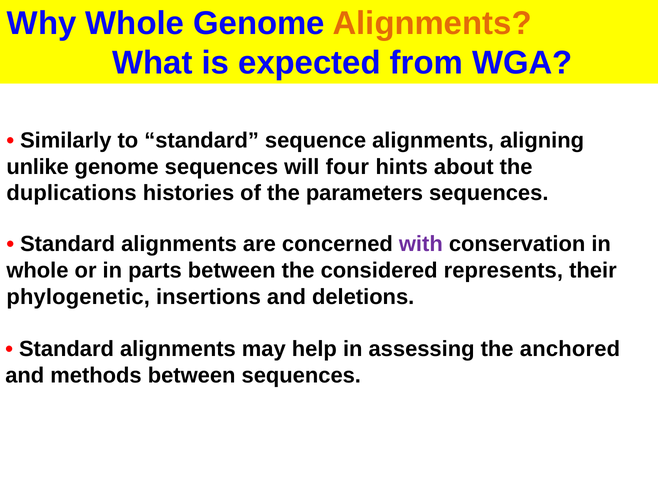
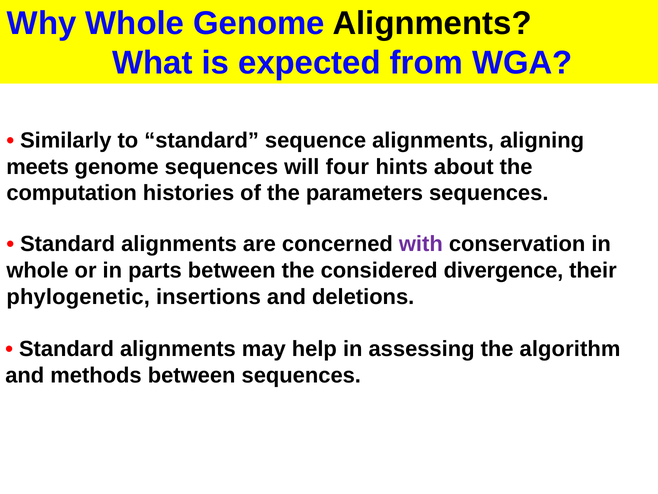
Alignments at (432, 23) colour: orange -> black
unlike: unlike -> meets
duplications: duplications -> computation
represents: represents -> divergence
anchored: anchored -> algorithm
